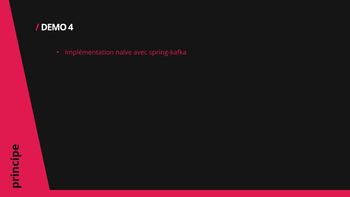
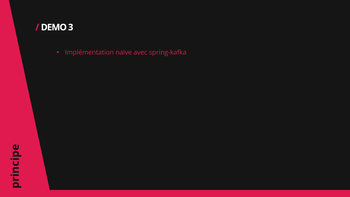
4: 4 -> 3
